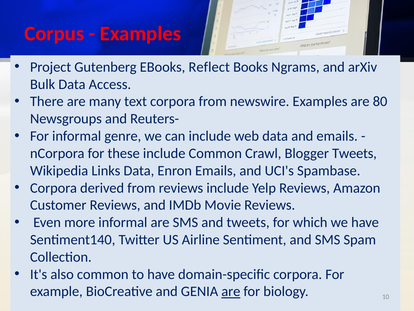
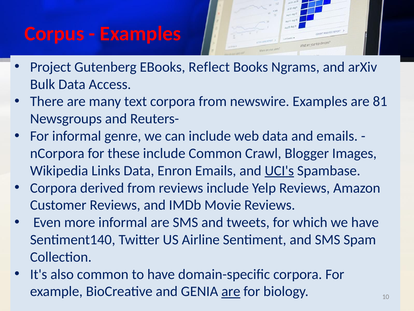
80: 80 -> 81
Blogger Tweets: Tweets -> Images
UCI's underline: none -> present
